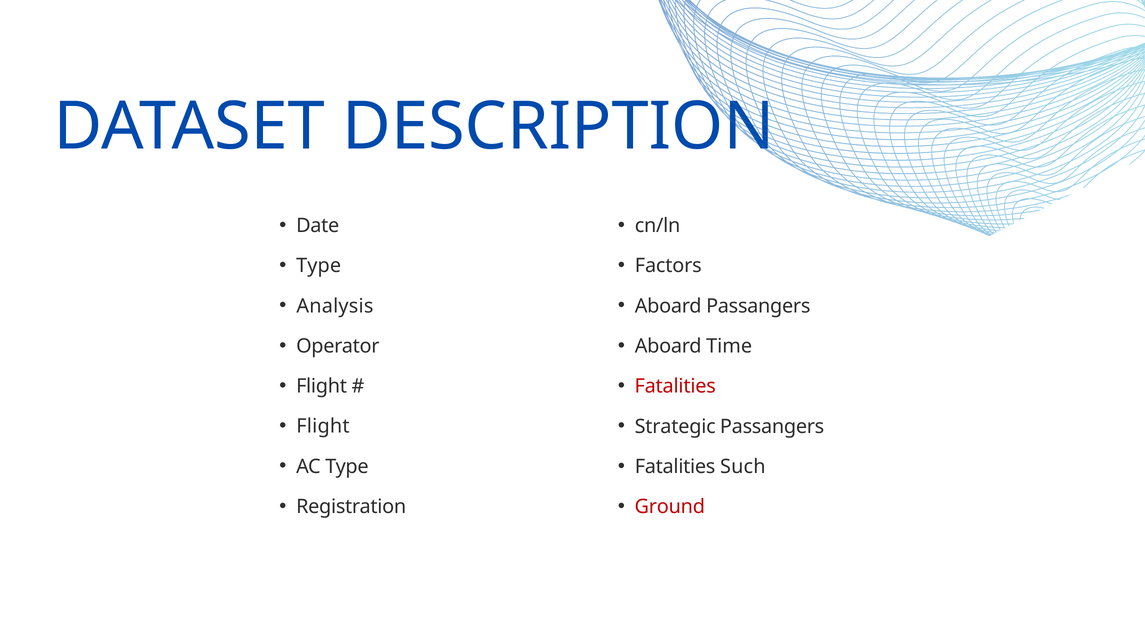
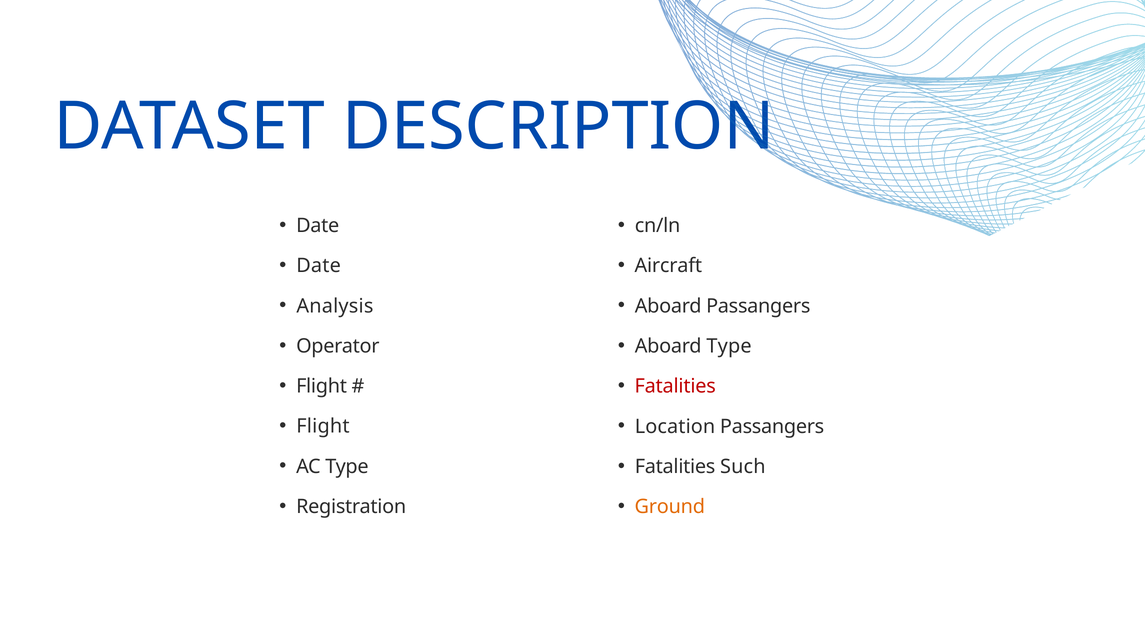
Type at (319, 266): Type -> Date
Factors: Factors -> Aircraft
Aboard Time: Time -> Type
Strategic: Strategic -> Location
Ground colour: red -> orange
